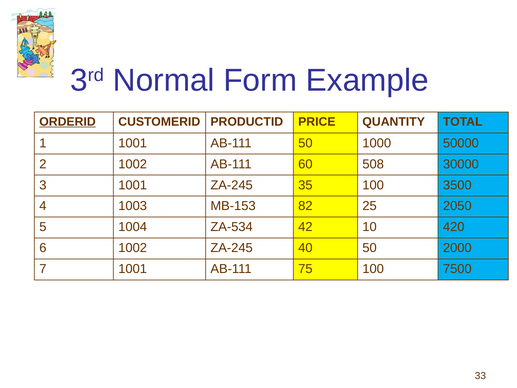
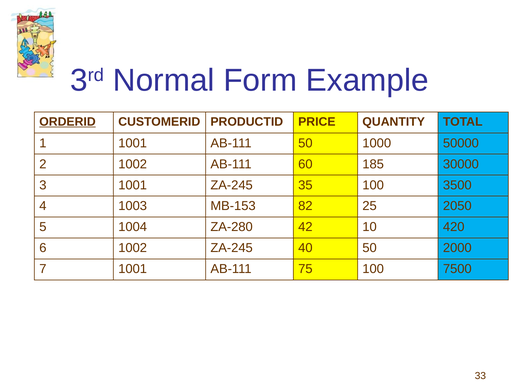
508: 508 -> 185
ZA-534: ZA-534 -> ZA-280
